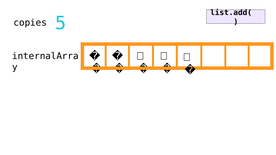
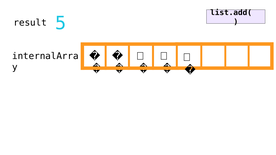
copies: copies -> result
